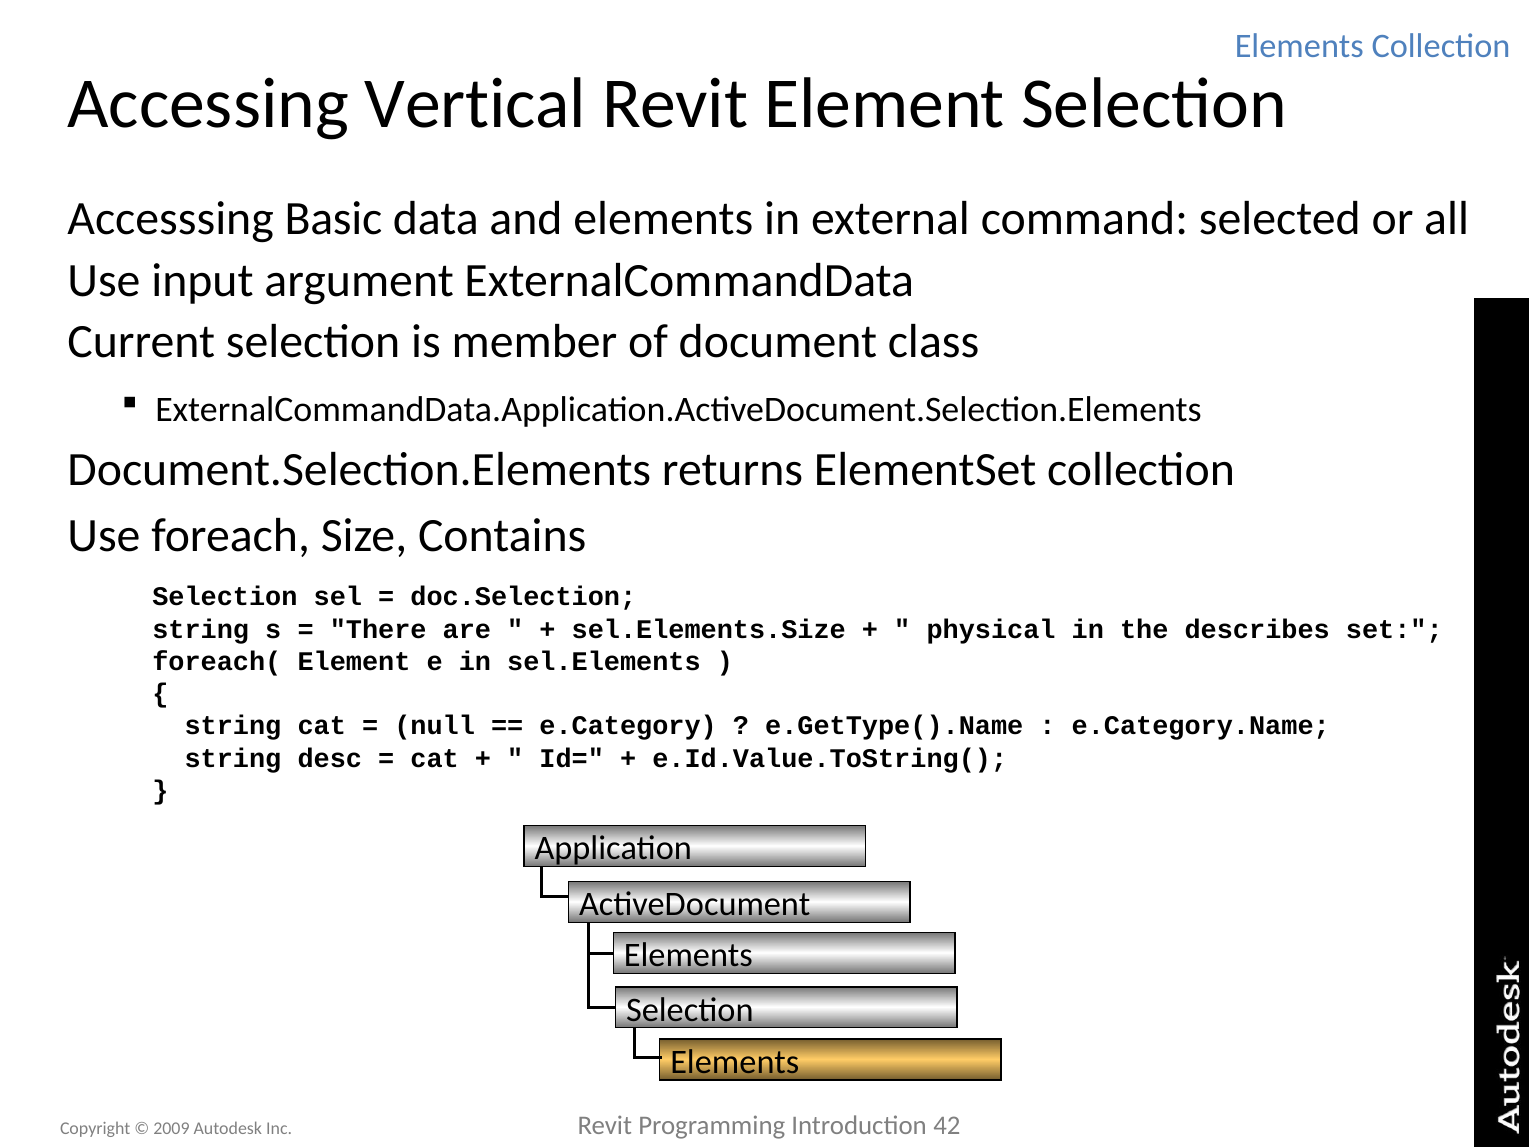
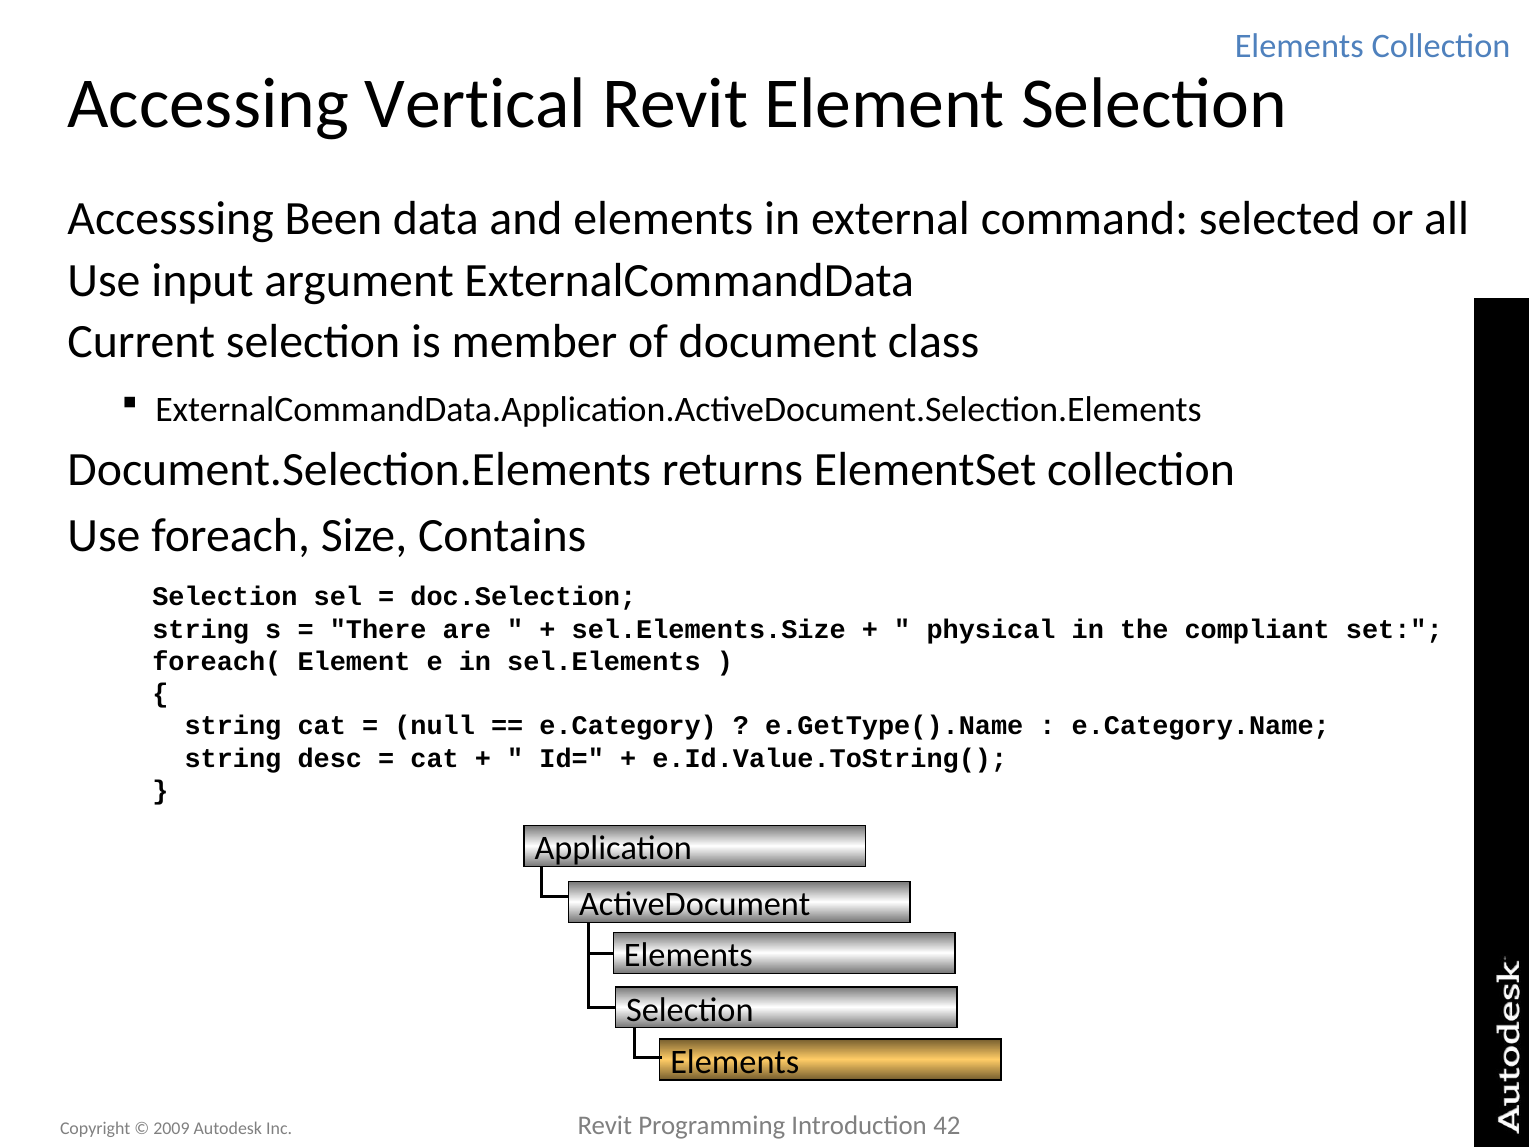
Basic: Basic -> Been
describes: describes -> compliant
